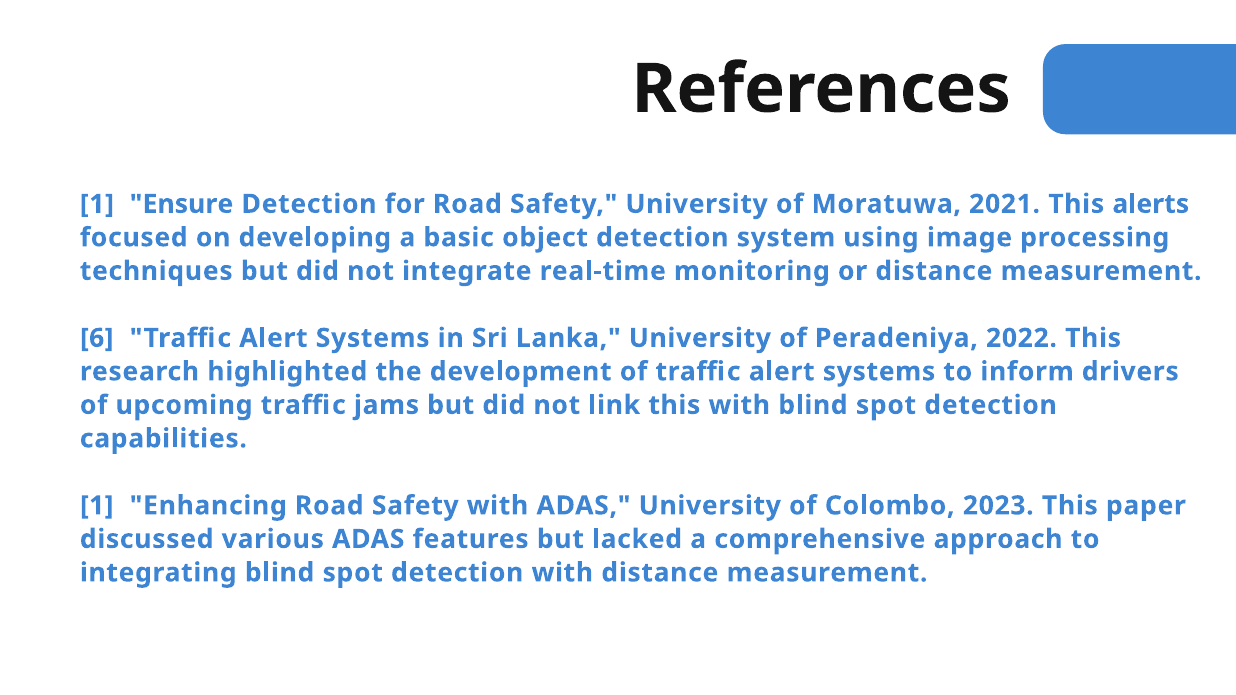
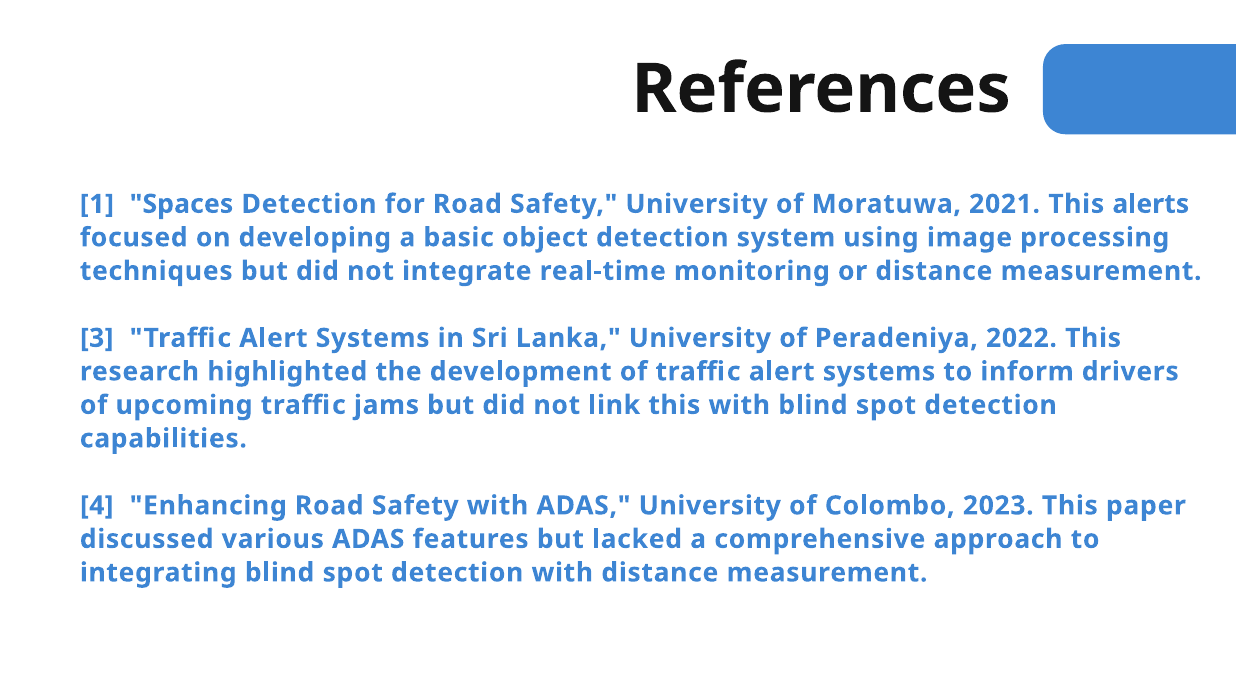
Ensure: Ensure -> Spaces
6: 6 -> 3
1 at (97, 506): 1 -> 4
